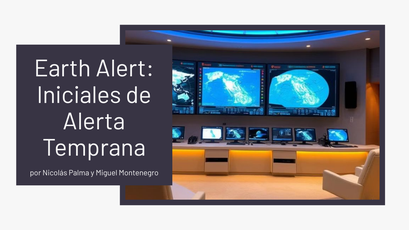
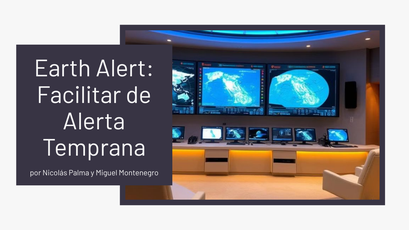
Iniciales: Iniciales -> Facilitar
